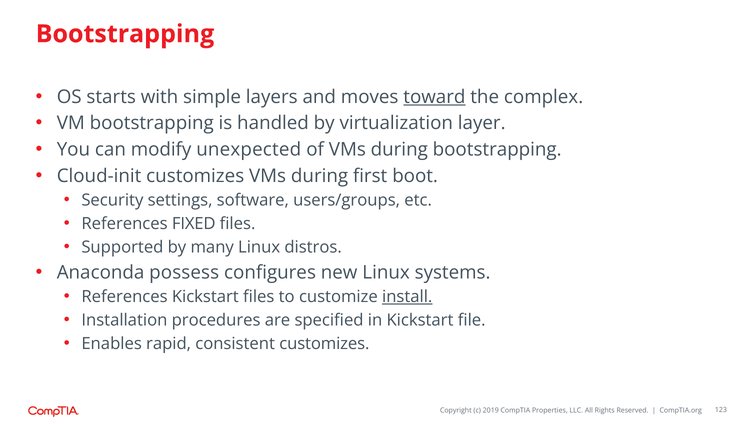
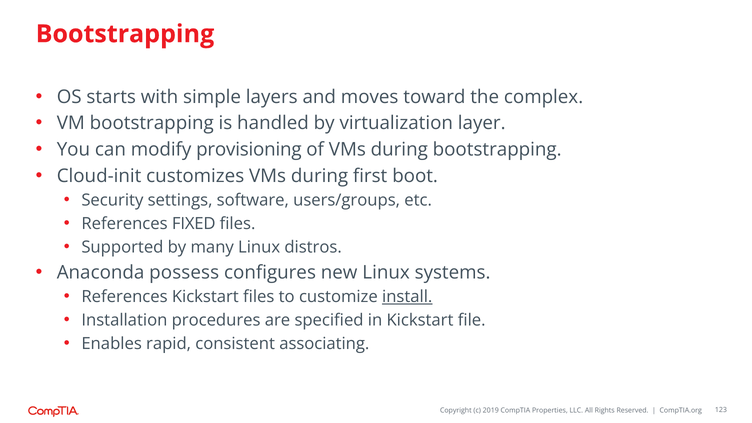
toward underline: present -> none
unexpected: unexpected -> provisioning
consistent customizes: customizes -> associating
